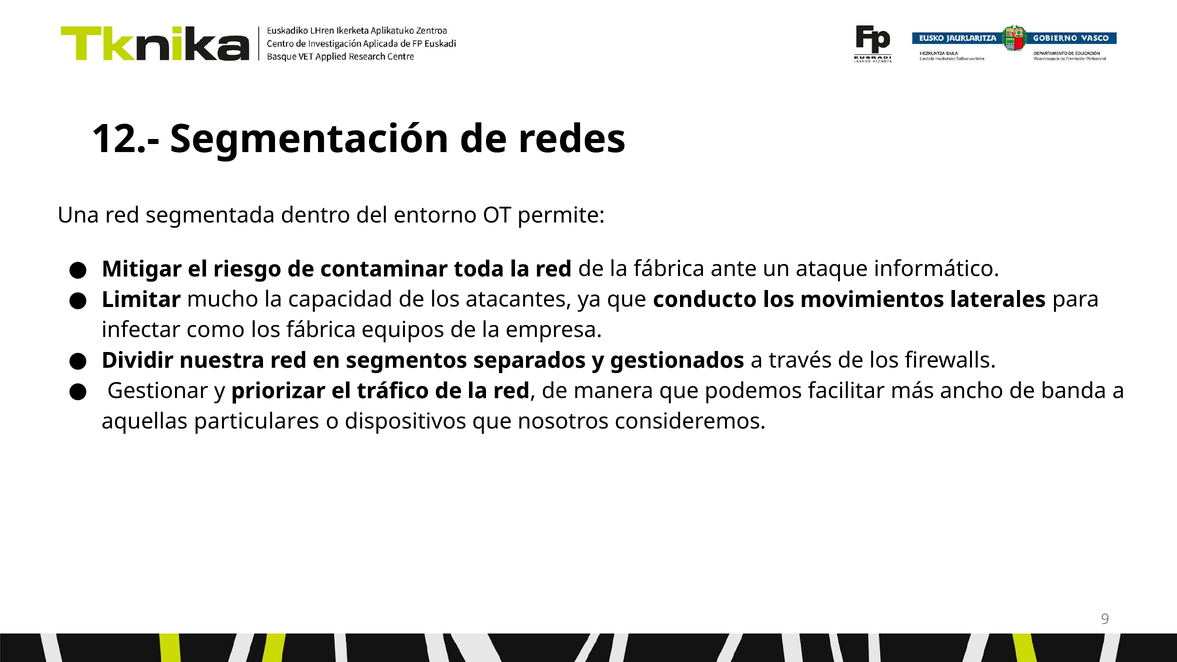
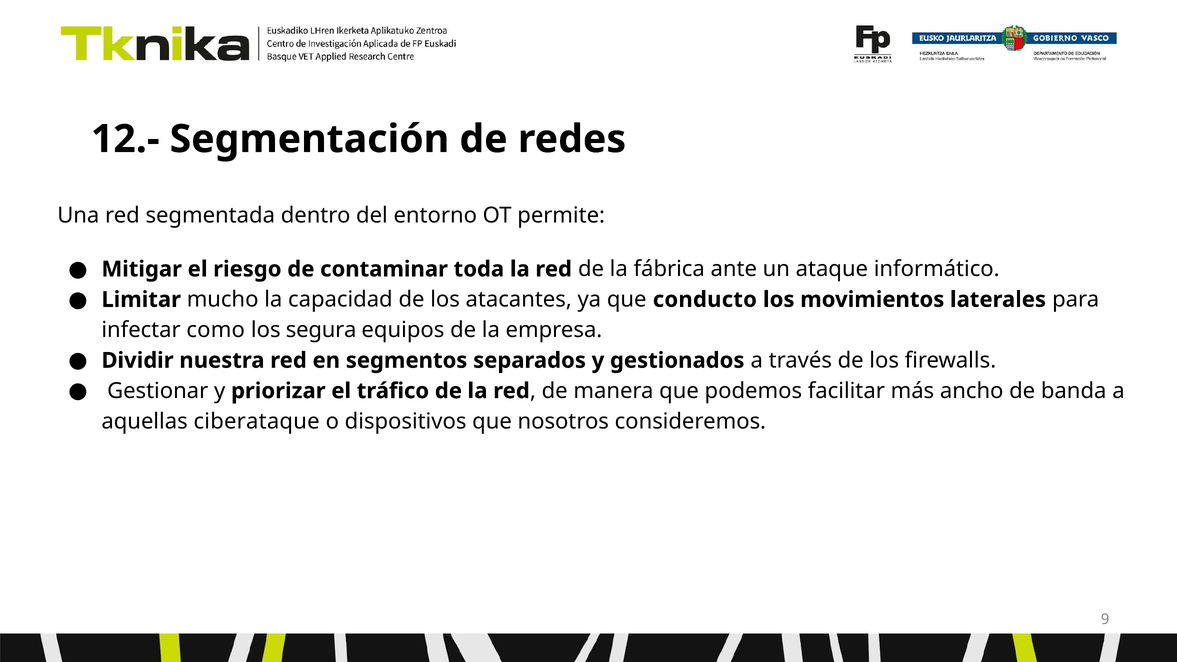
los fábrica: fábrica -> segura
particulares: particulares -> ciberataque
